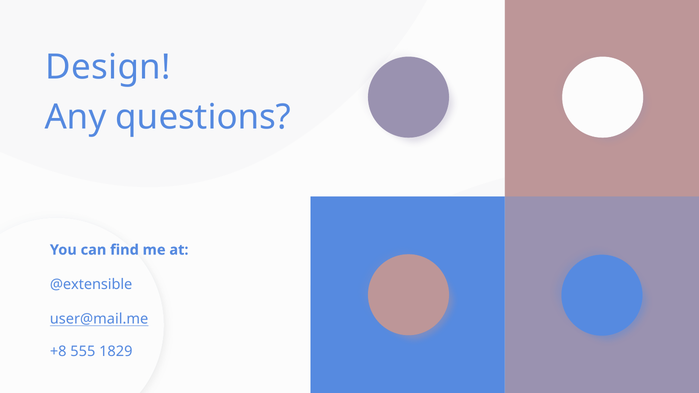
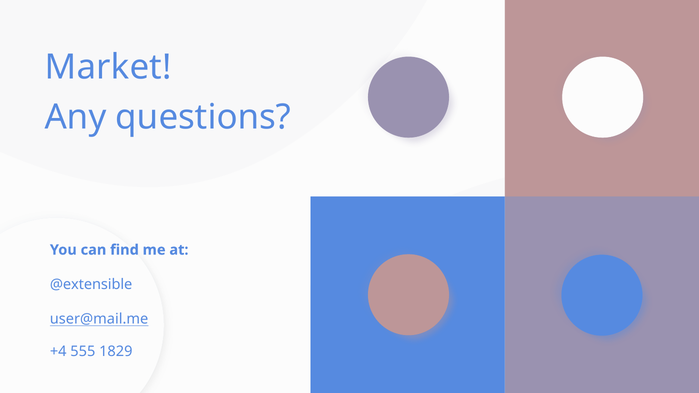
Design: Design -> Market
+8: +8 -> +4
